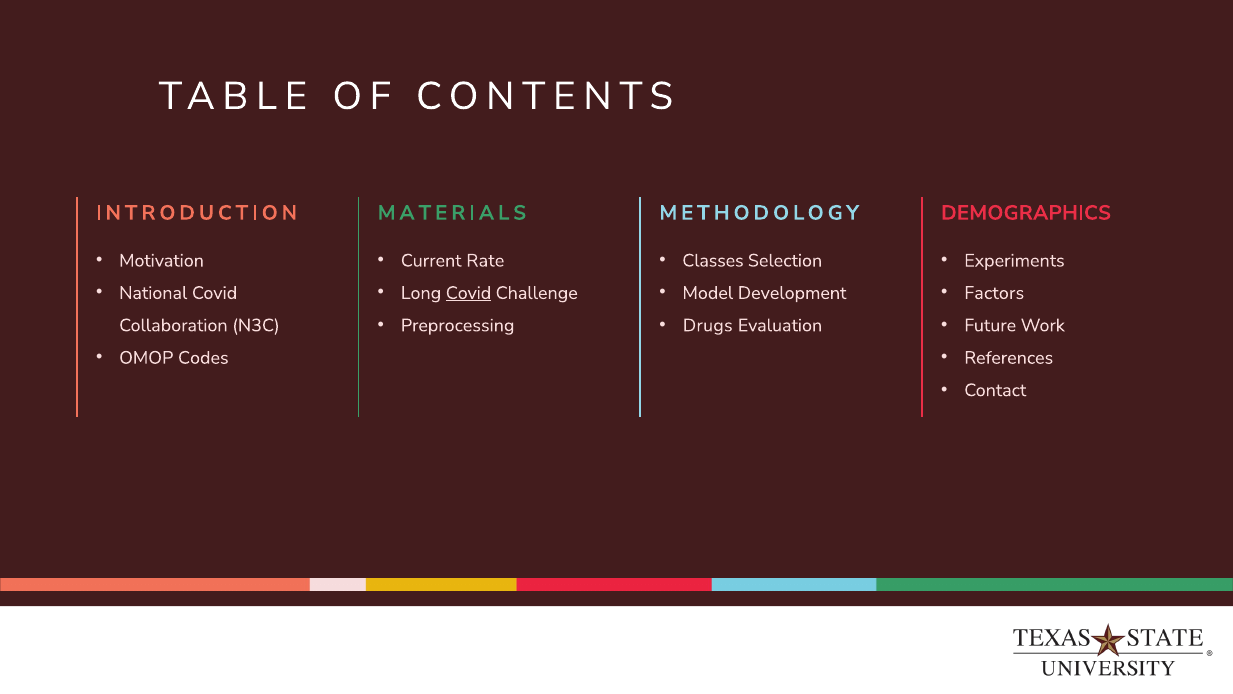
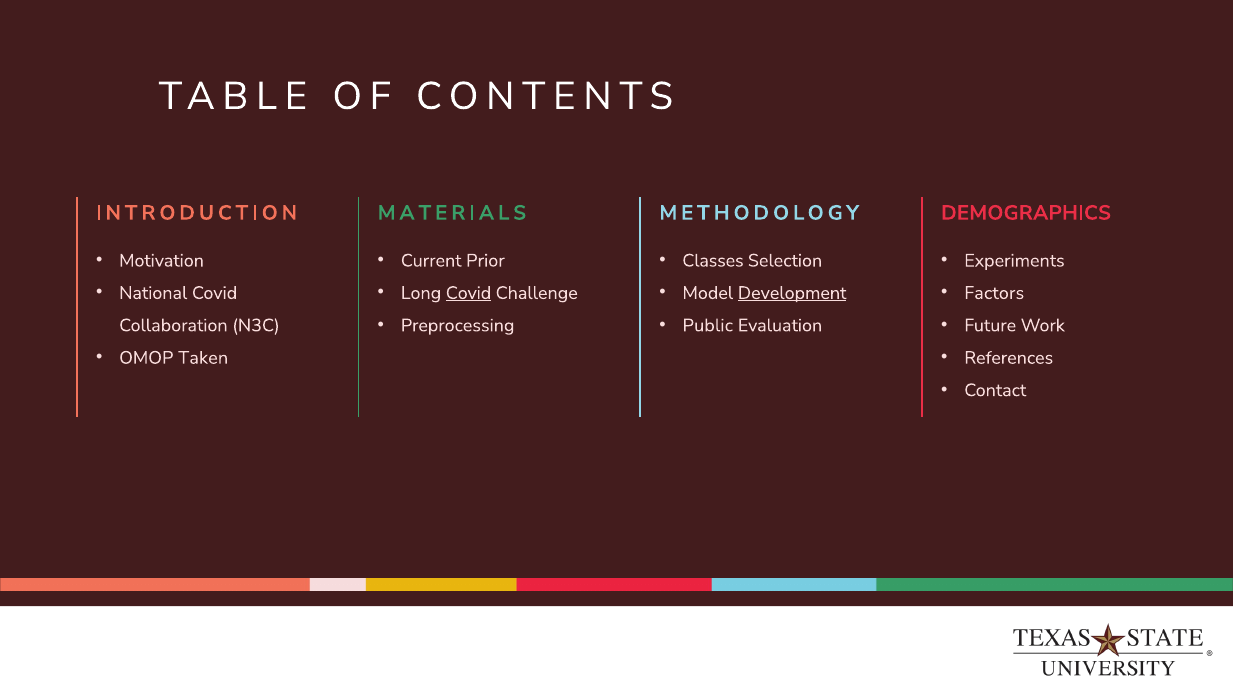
Rate: Rate -> Prior
Development underline: none -> present
Drugs: Drugs -> Public
Codes: Codes -> Taken
